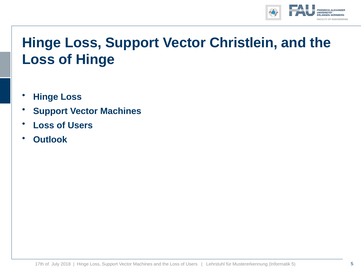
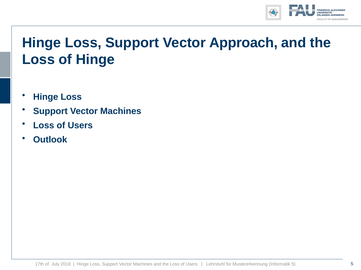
Christlein: Christlein -> Approach
